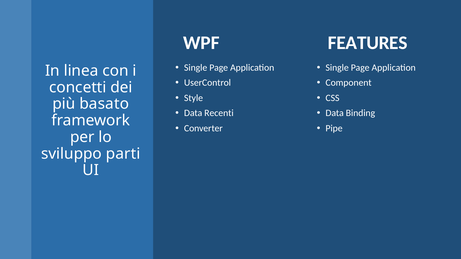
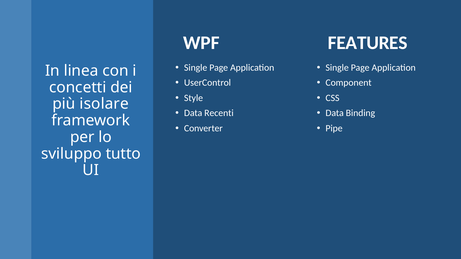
basato: basato -> isolare
parti: parti -> tutto
